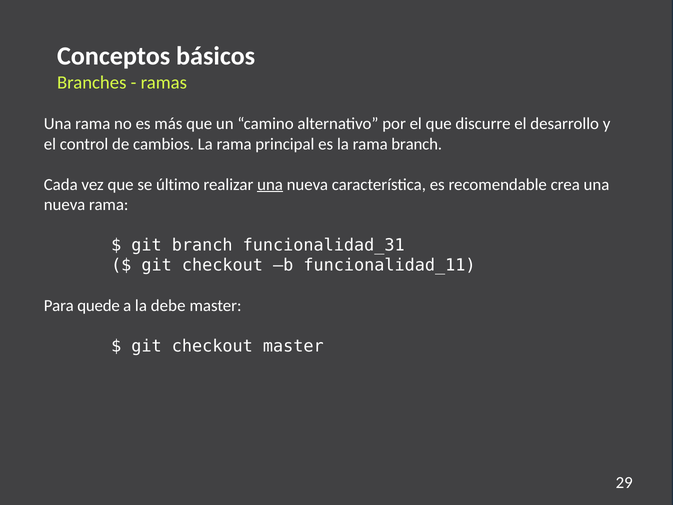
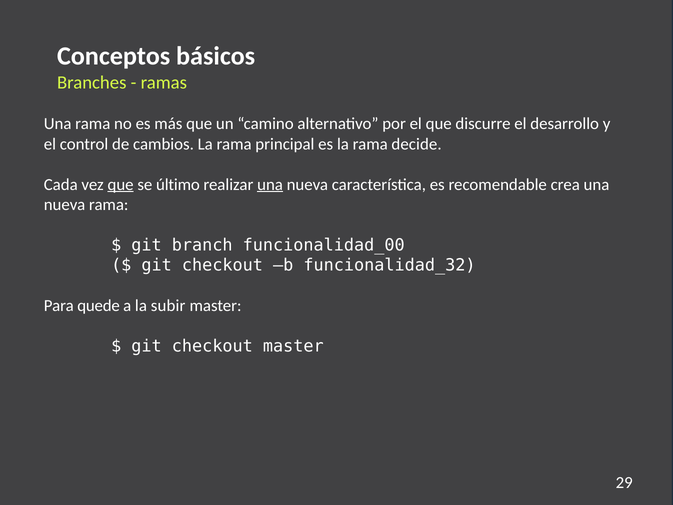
rama branch: branch -> decide
que at (121, 184) underline: none -> present
funcionalidad_31: funcionalidad_31 -> funcionalidad_00
funcionalidad_11: funcionalidad_11 -> funcionalidad_32
debe: debe -> subir
